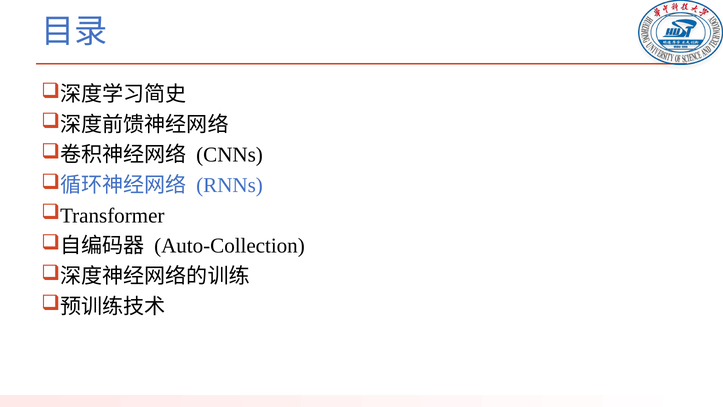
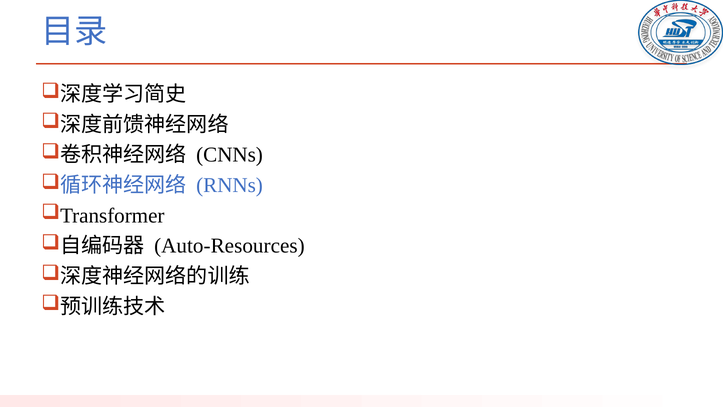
Auto-Collection: Auto-Collection -> Auto-Resources
